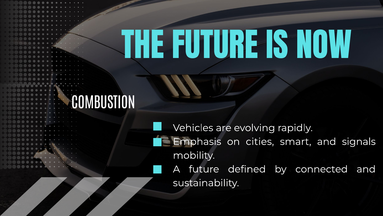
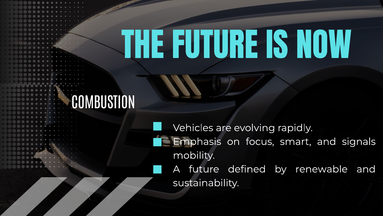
cities: cities -> focus
connected: connected -> renewable
